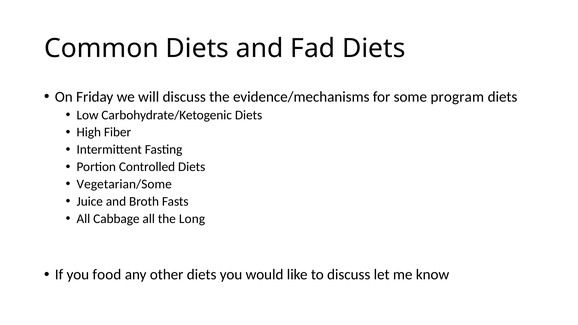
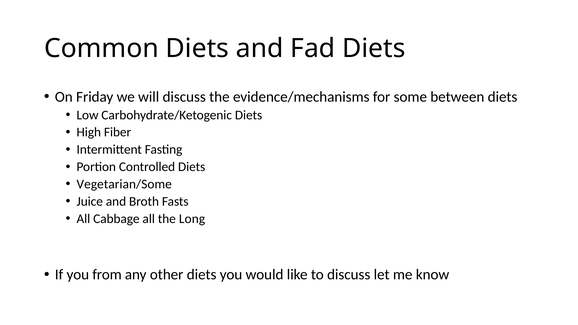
program: program -> between
food: food -> from
